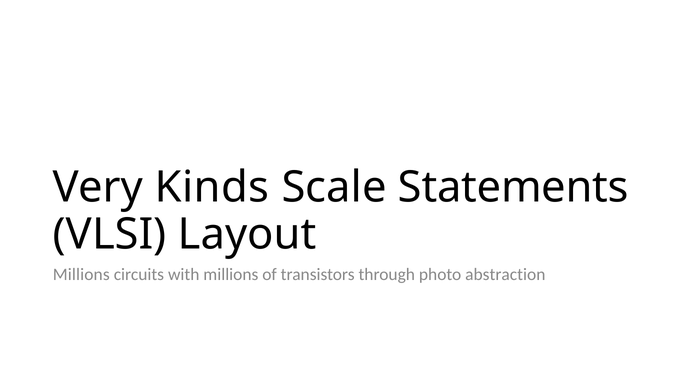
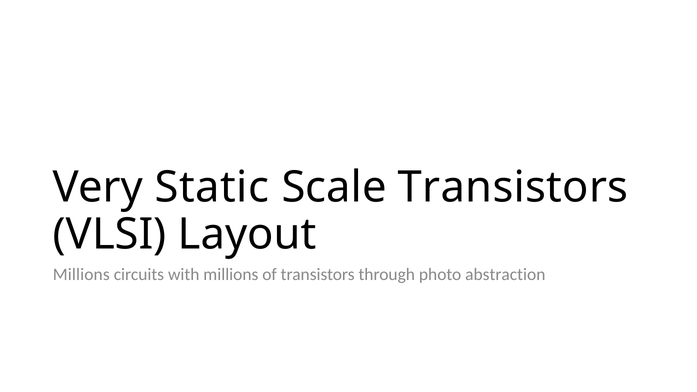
Kinds: Kinds -> Static
Scale Statements: Statements -> Transistors
